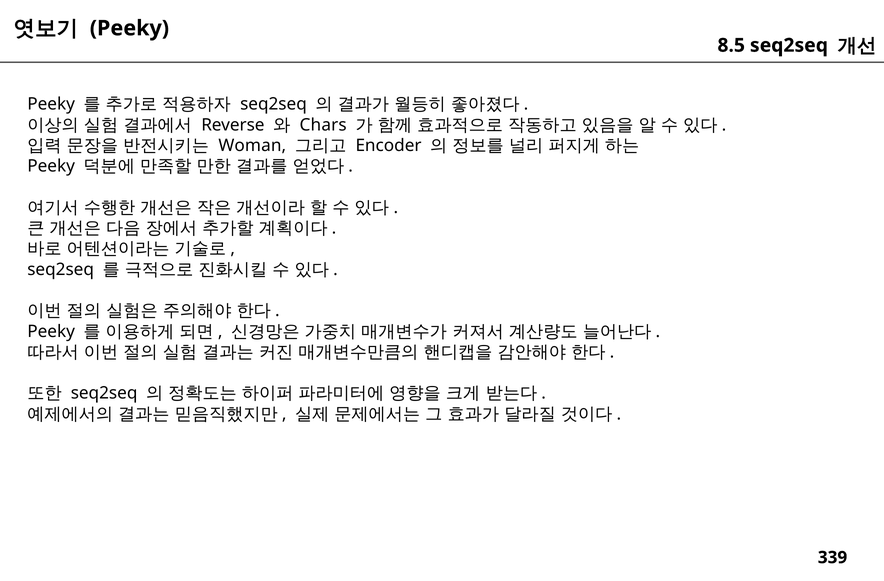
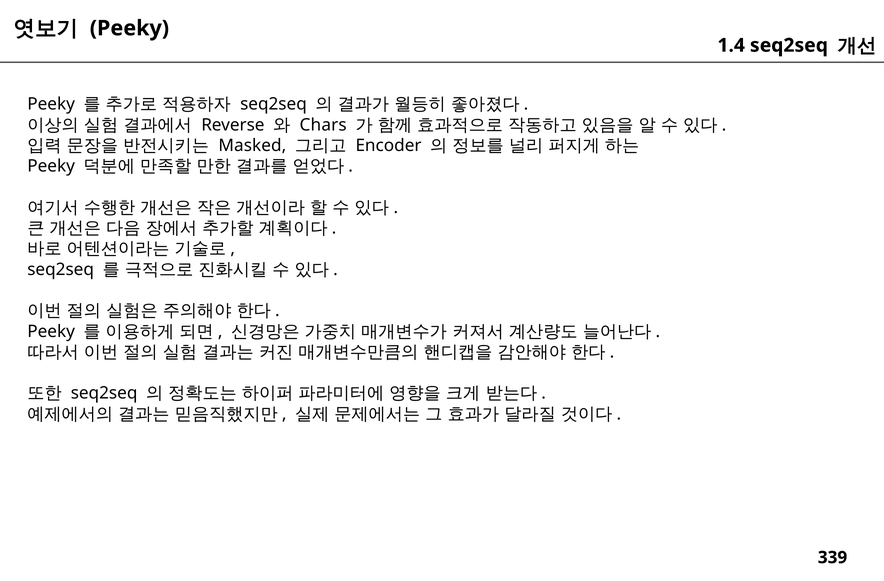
8.5: 8.5 -> 1.4
Woman: Woman -> Masked
